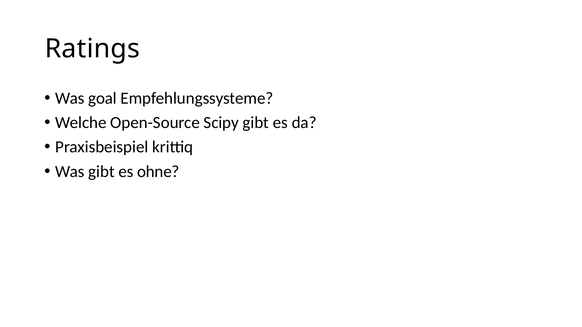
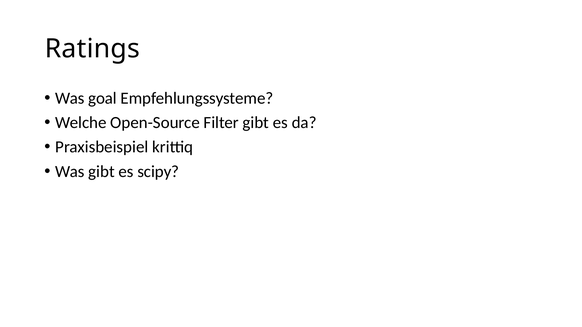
Scipy: Scipy -> Filter
ohne: ohne -> scipy
